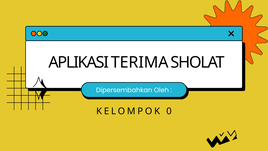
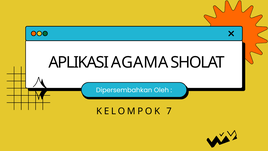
TERIMA: TERIMA -> AGAMA
0: 0 -> 7
